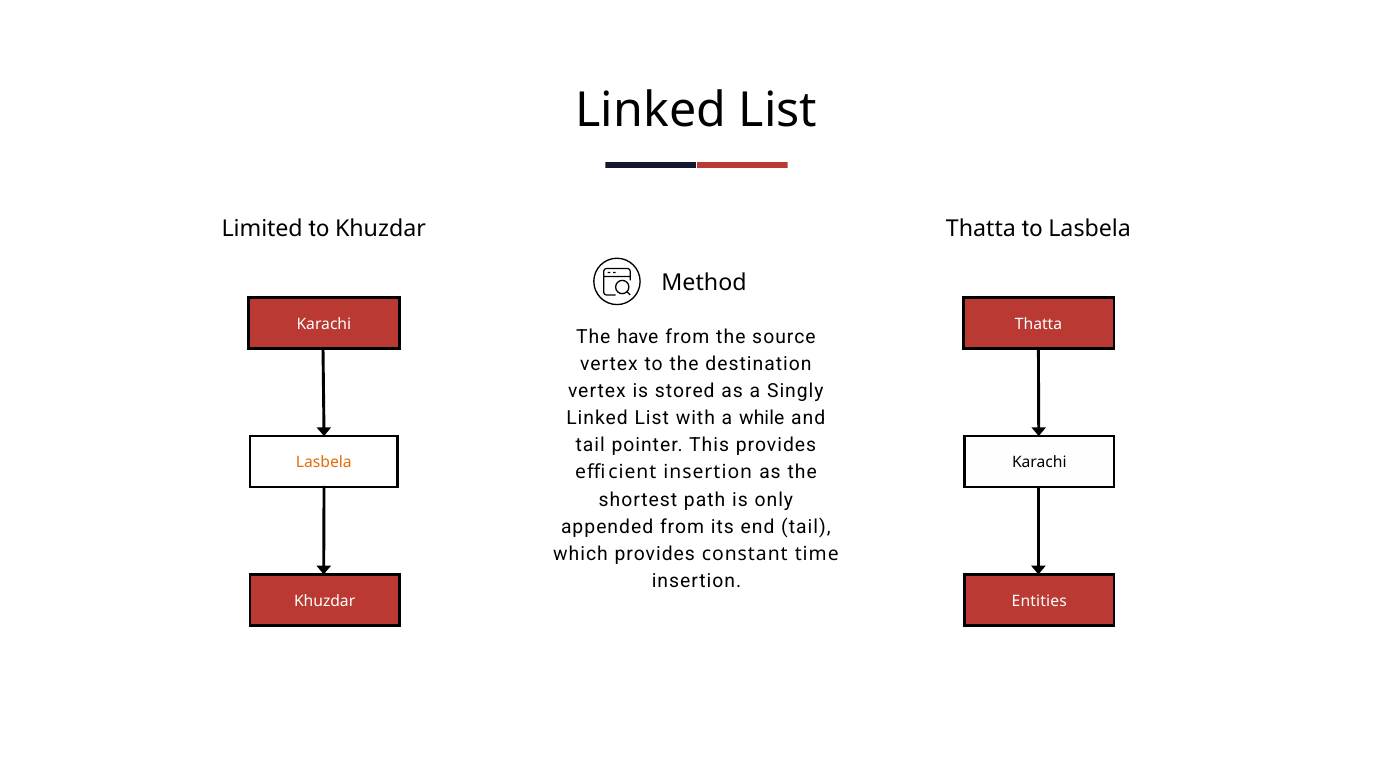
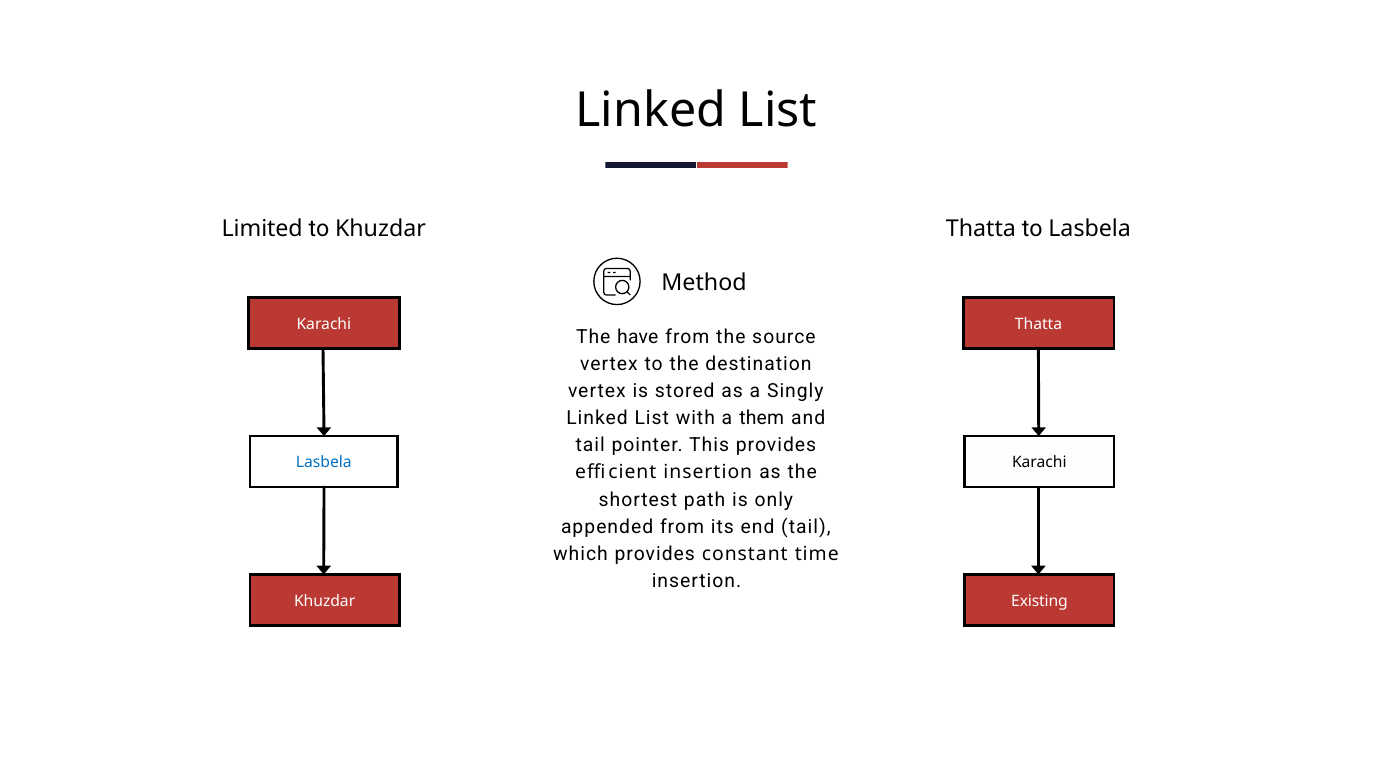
while: while -> them
Lasbela at (324, 462) colour: orange -> blue
Entities: Entities -> Existing
